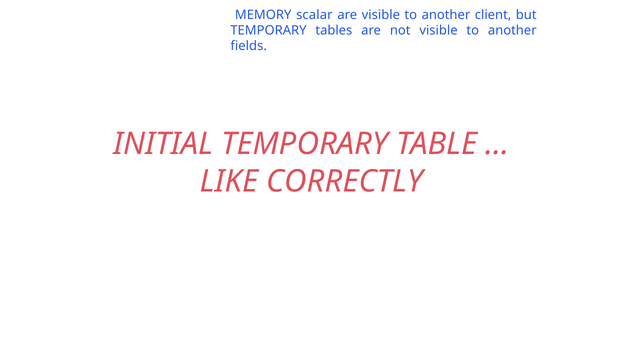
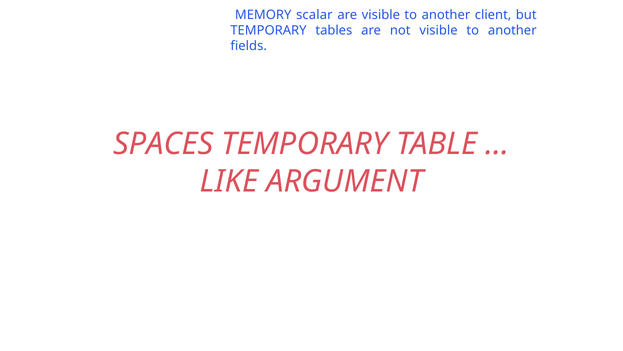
INITIAL: INITIAL -> SPACES
CORRECTLY: CORRECTLY -> ARGUMENT
